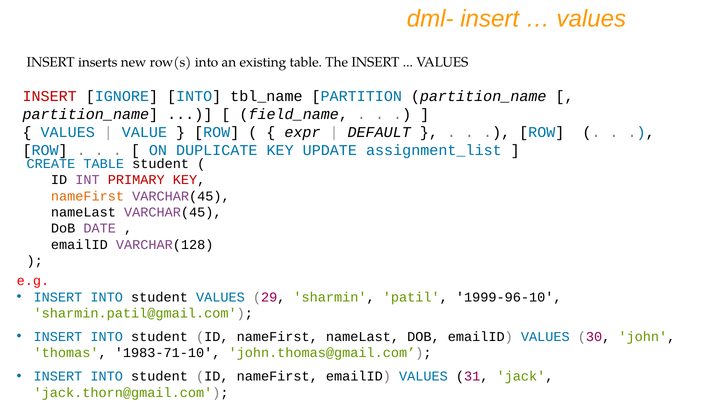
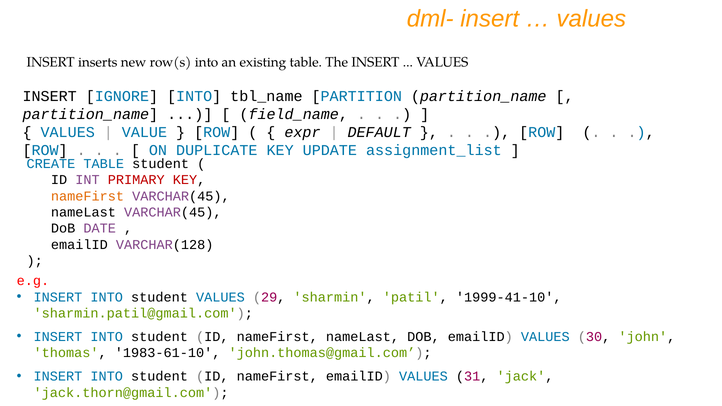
INSERT at (50, 96) colour: red -> black
1999-96-10: 1999-96-10 -> 1999-41-10
1983-71-10: 1983-71-10 -> 1983-61-10
